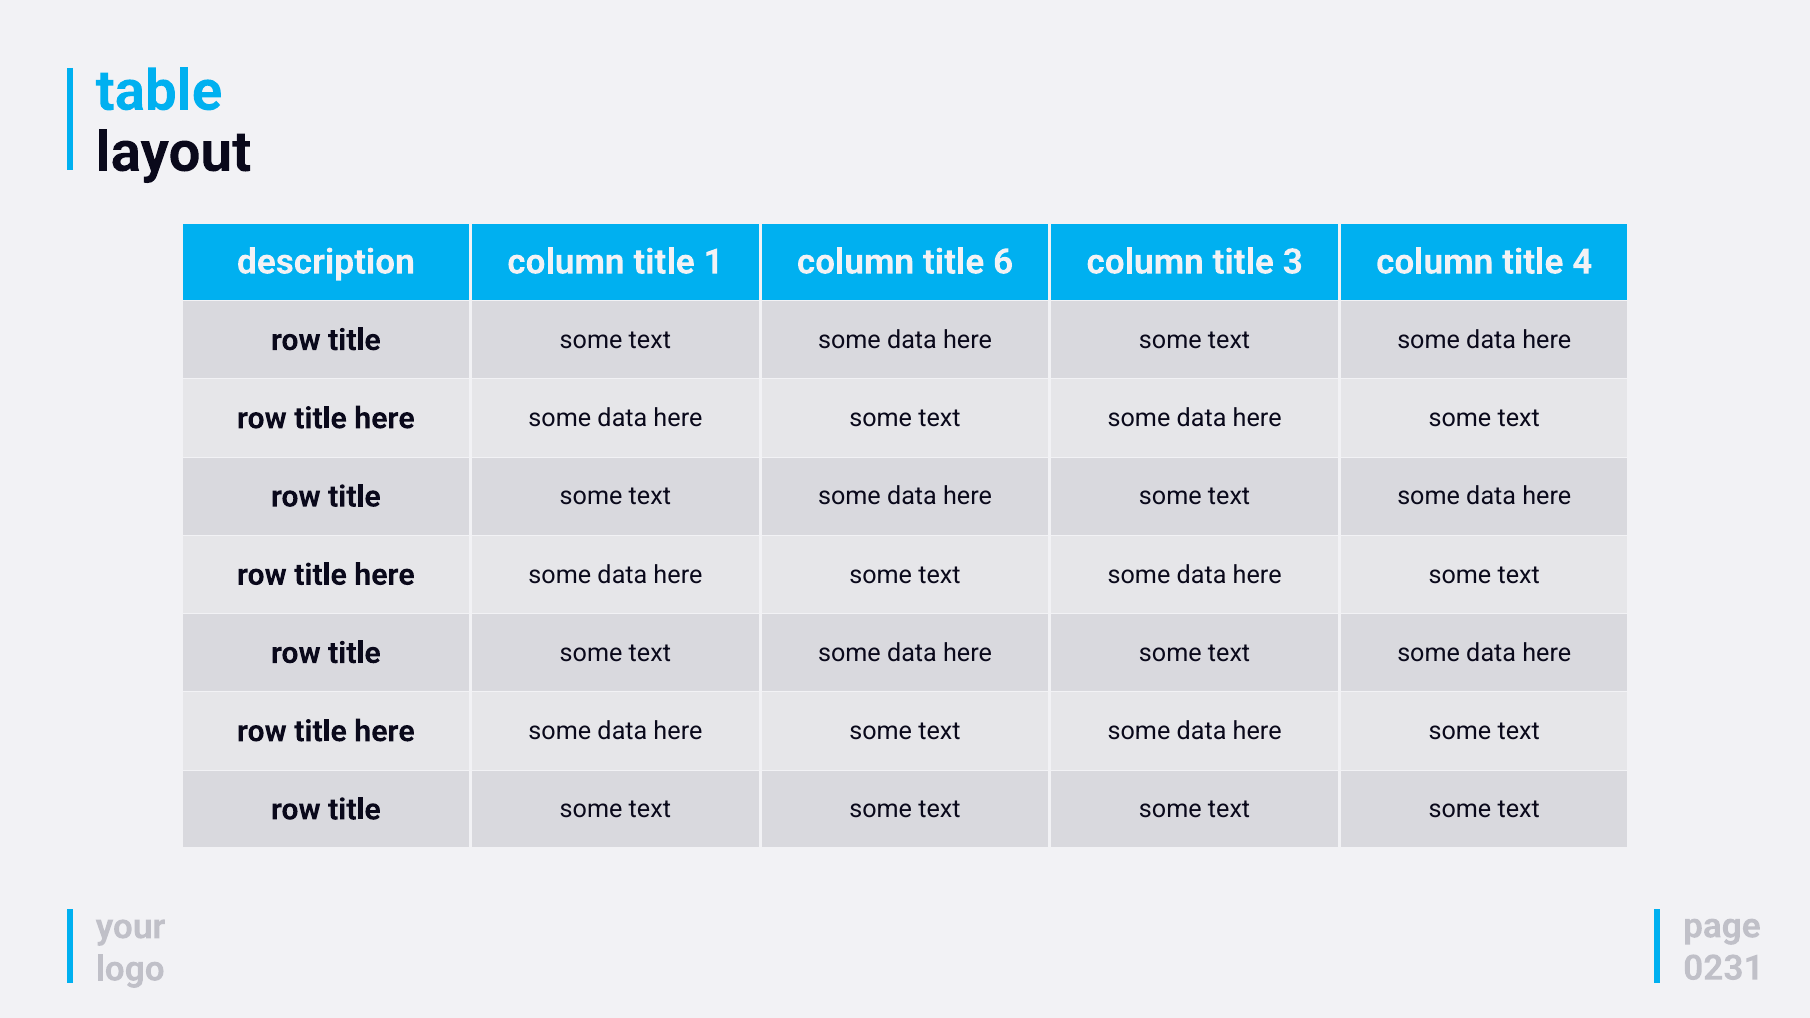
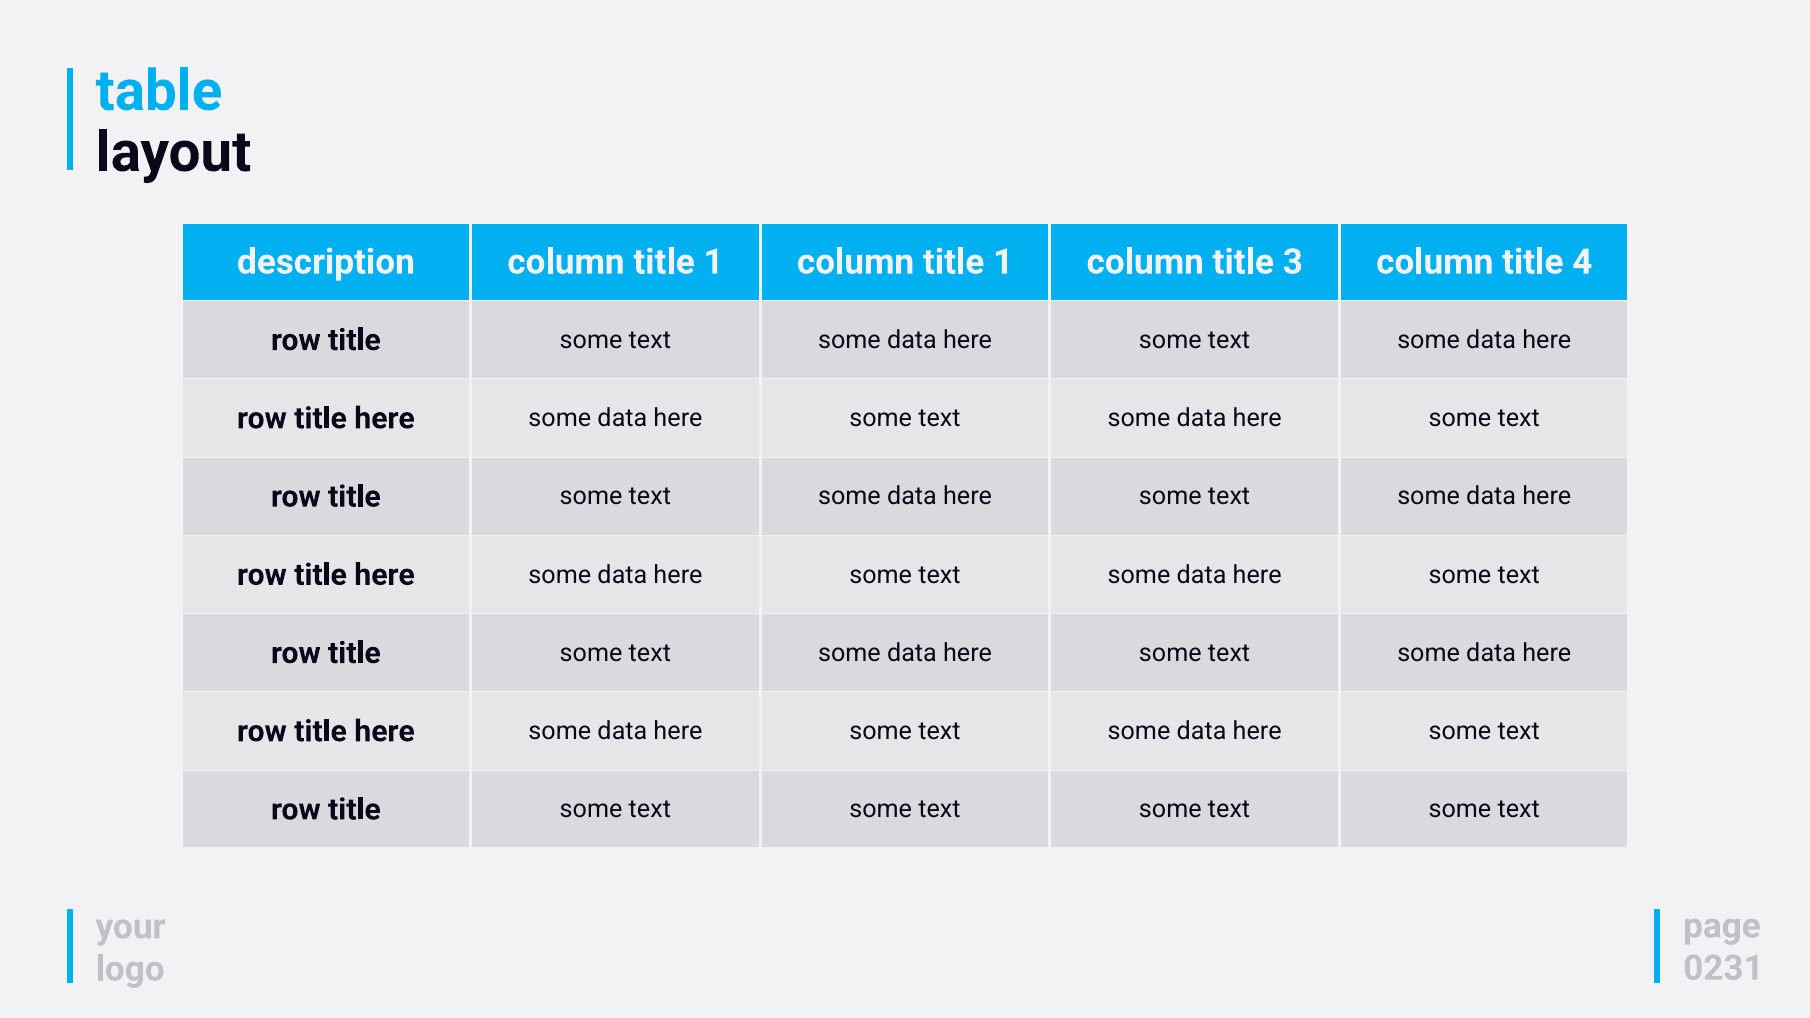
1 column title 6: 6 -> 1
